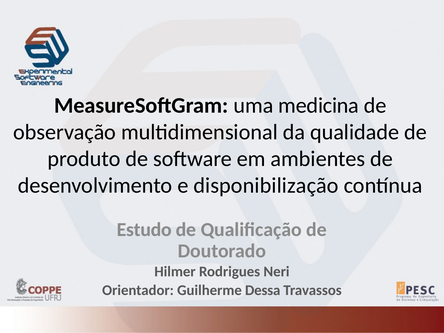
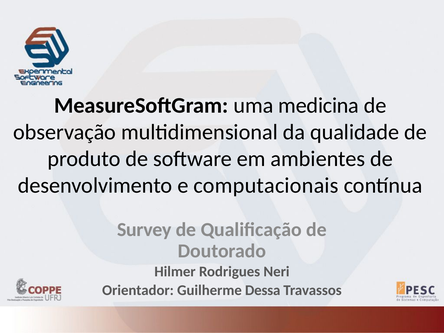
disponibilização: disponibilização -> computacionais
Estudo: Estudo -> Survey
